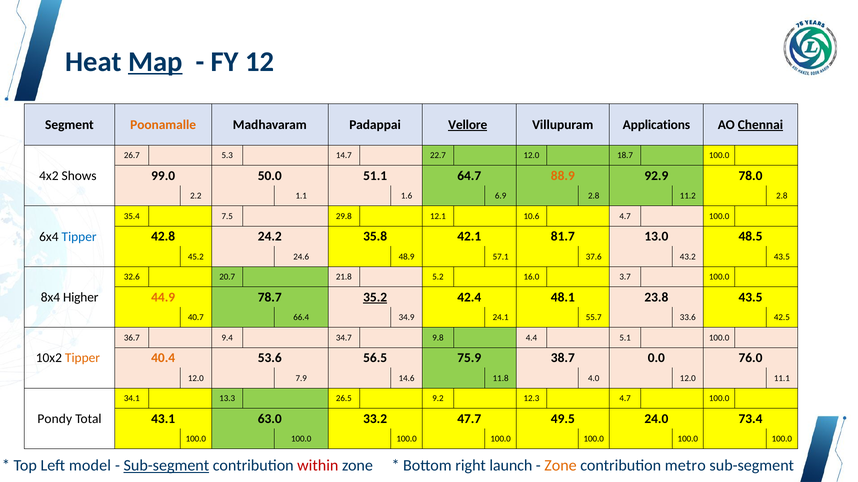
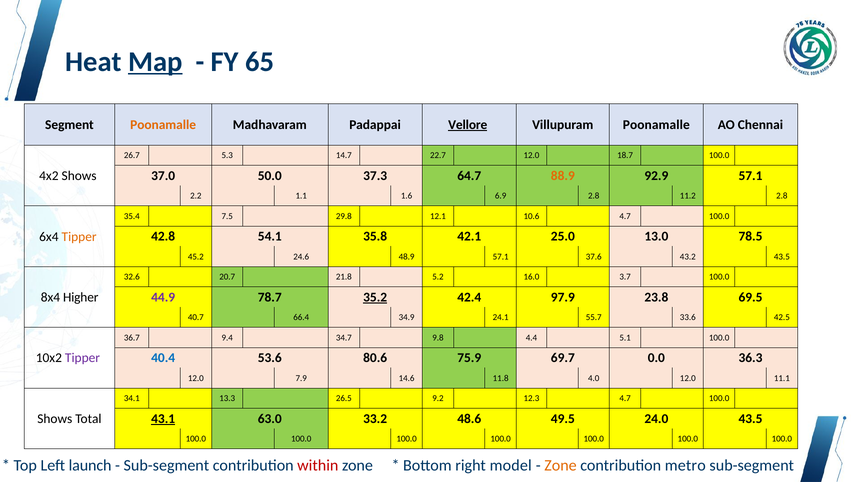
12: 12 -> 65
Villupuram Applications: Applications -> Poonamalle
Chennai underline: present -> none
99.0: 99.0 -> 37.0
51.1: 51.1 -> 37.3
92.9 78.0: 78.0 -> 57.1
24.2: 24.2 -> 54.1
81.7: 81.7 -> 25.0
48.5: 48.5 -> 78.5
Tipper at (79, 237) colour: blue -> orange
44.9 colour: orange -> purple
48.1: 48.1 -> 97.9
23.8 43.5: 43.5 -> 69.5
40.4 colour: orange -> blue
56.5: 56.5 -> 80.6
38.7: 38.7 -> 69.7
76.0: 76.0 -> 36.3
Tipper at (82, 359) colour: orange -> purple
43.1 underline: none -> present
47.7: 47.7 -> 48.6
24.0 73.4: 73.4 -> 43.5
Pondy at (55, 419): Pondy -> Shows
model: model -> launch
Sub-segment at (166, 466) underline: present -> none
launch: launch -> model
